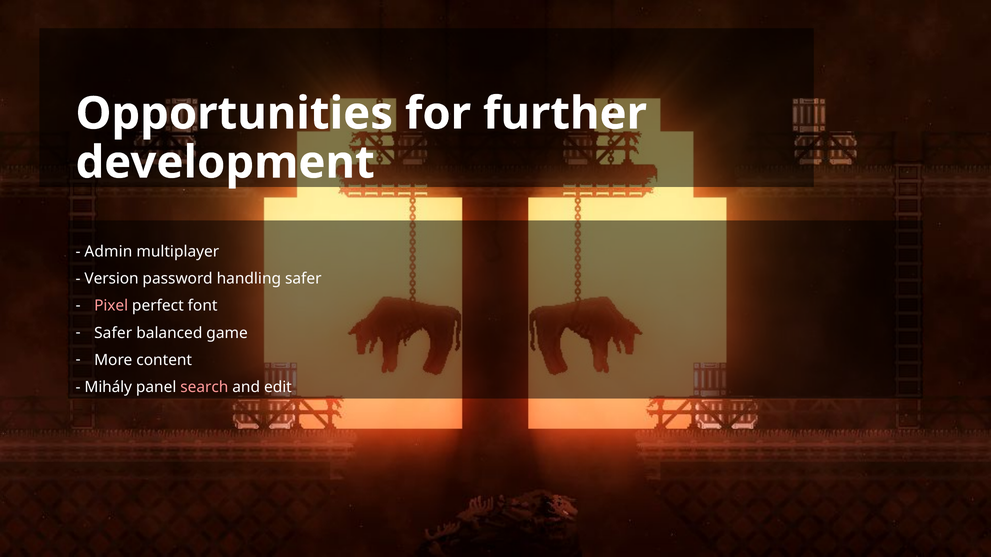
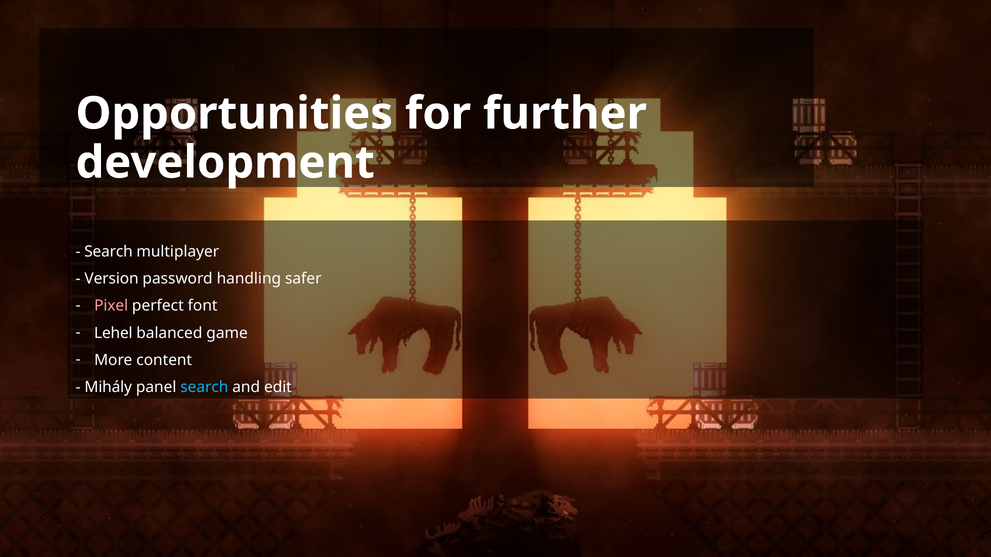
Admin at (108, 252): Admin -> Search
Safer at (113, 333): Safer -> Lehel
search at (204, 387) colour: pink -> light blue
